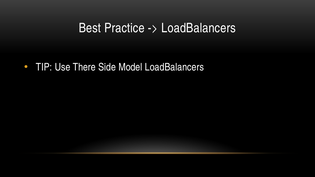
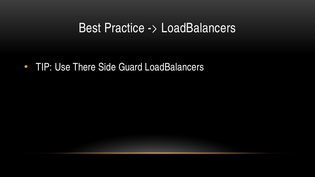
Model: Model -> Guard
